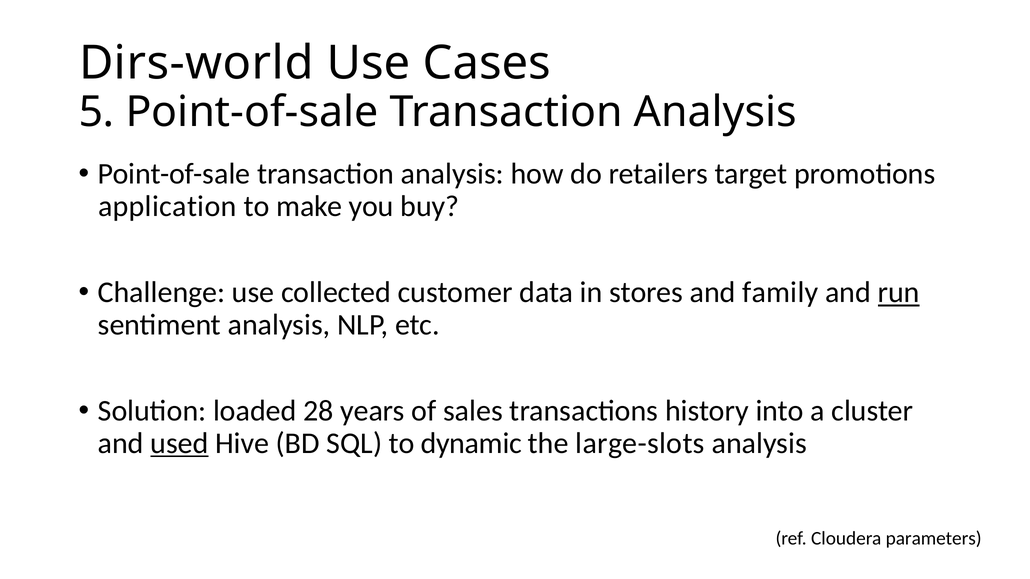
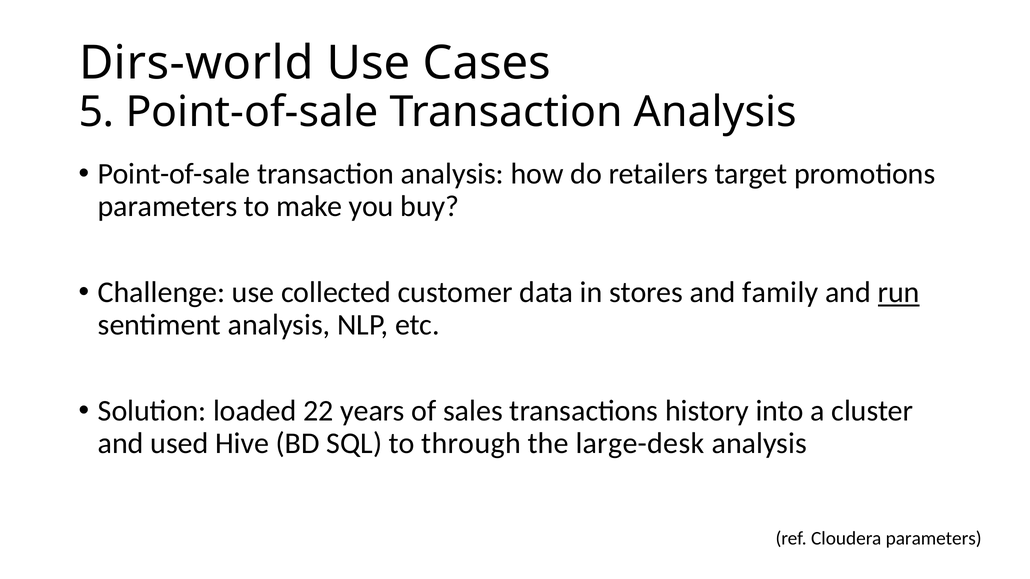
application at (167, 206): application -> parameters
28: 28 -> 22
used underline: present -> none
dynamic: dynamic -> through
large-slots: large-slots -> large-desk
